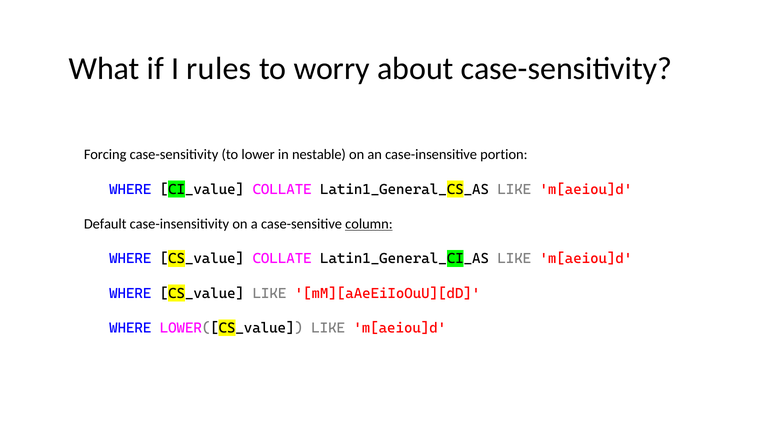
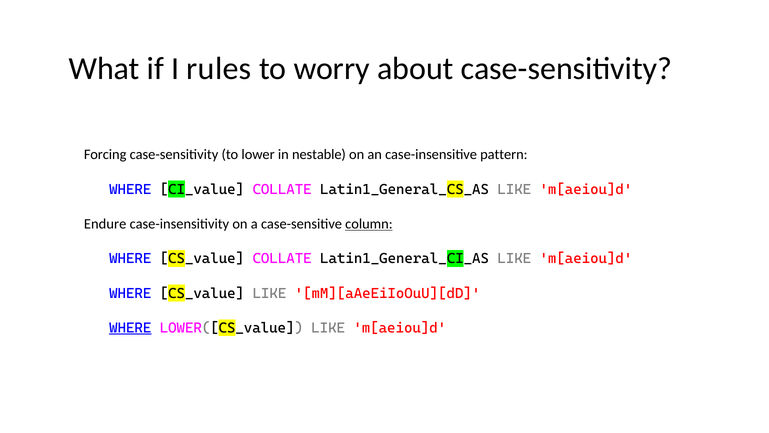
portion: portion -> pattern
Default: Default -> Endure
WHERE at (130, 328) underline: none -> present
